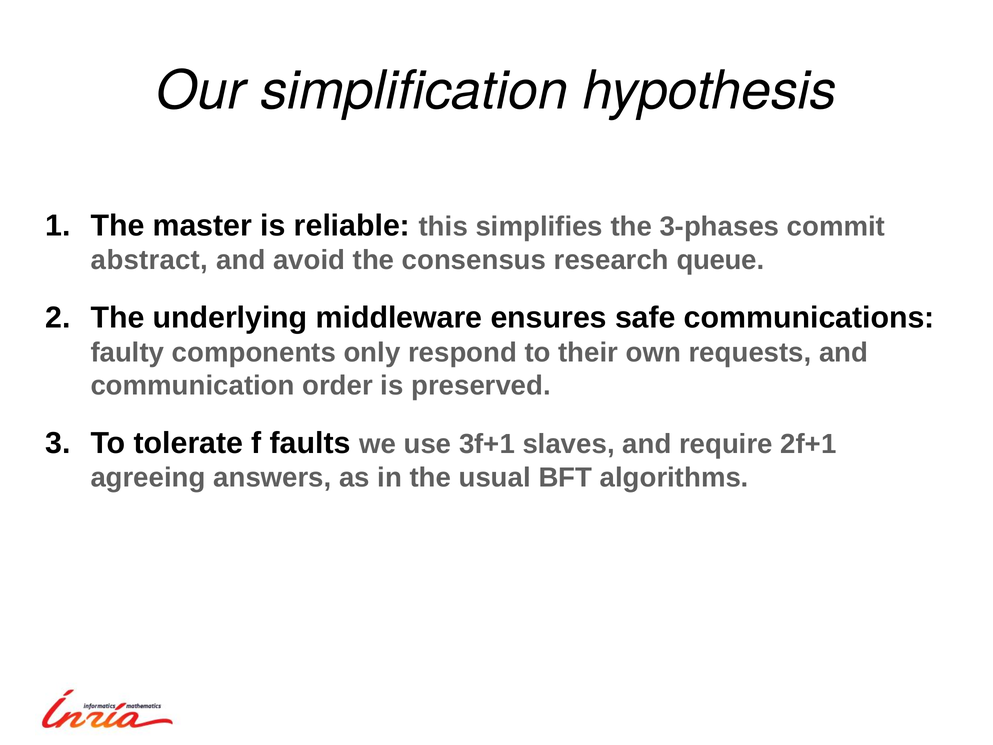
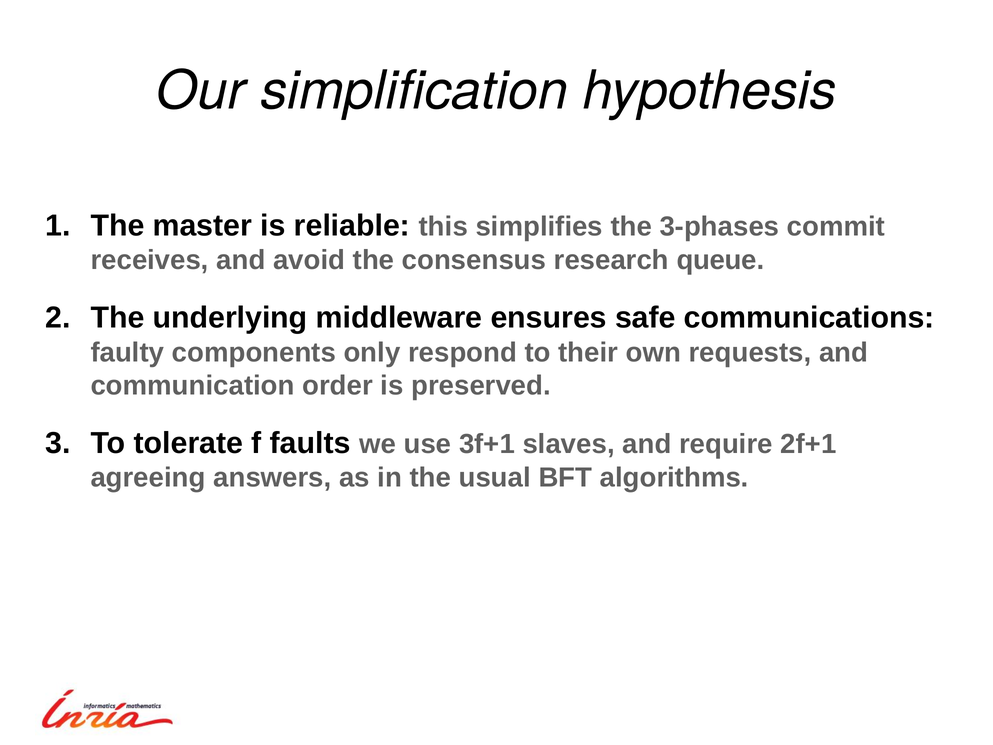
abstract: abstract -> receives
